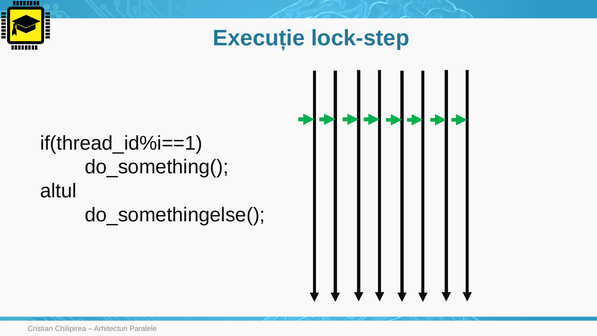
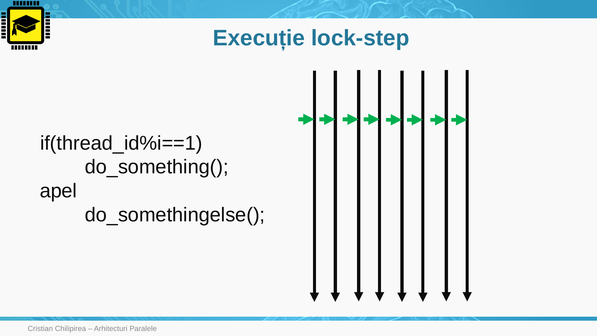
altul: altul -> apel
